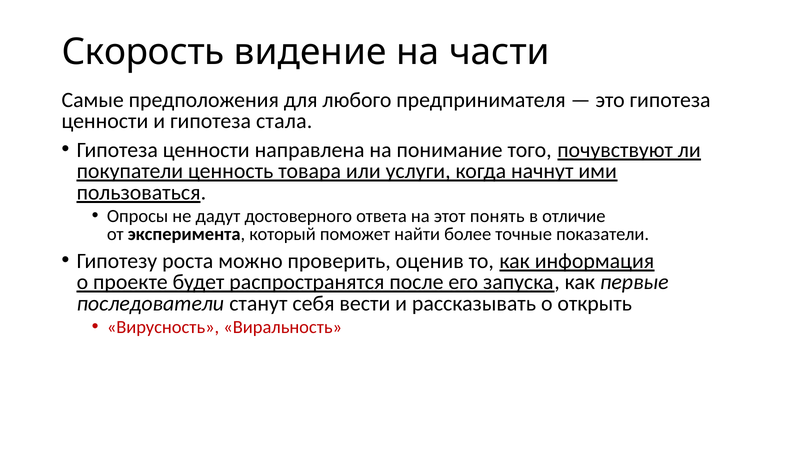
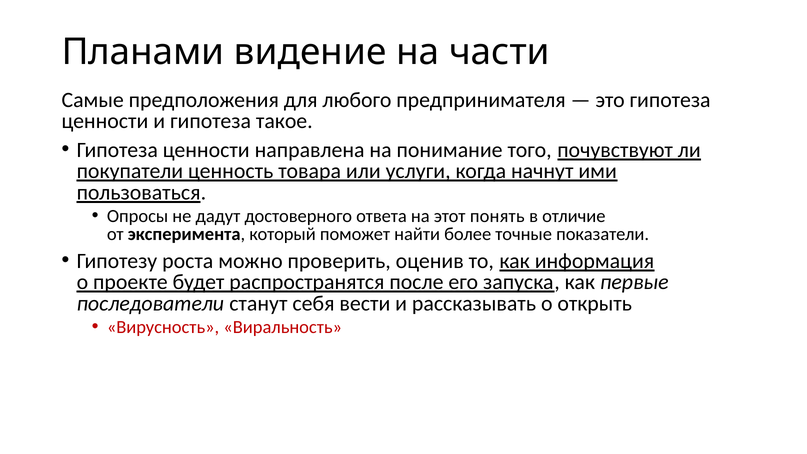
Скорость: Скорость -> Планами
стала: стала -> такое
